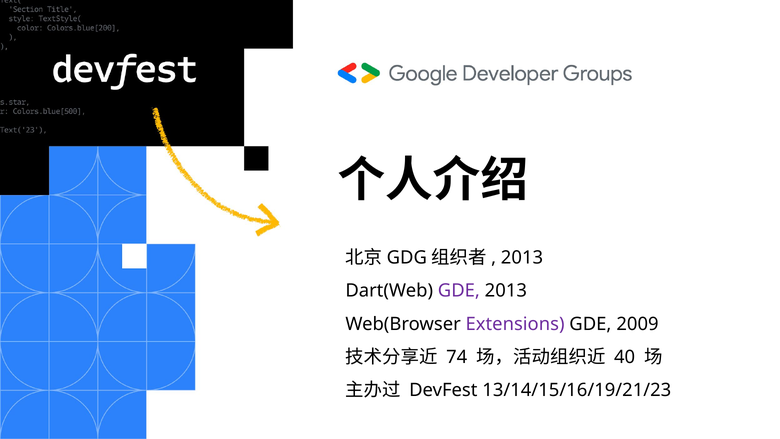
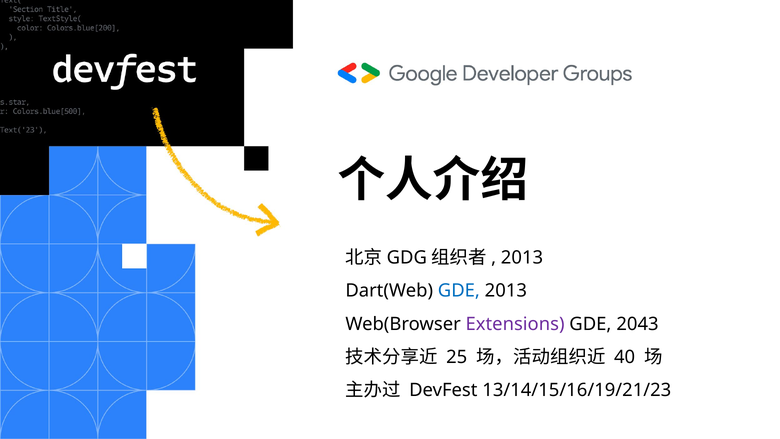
GDE at (459, 291) colour: purple -> blue
2009: 2009 -> 2043
74: 74 -> 25
